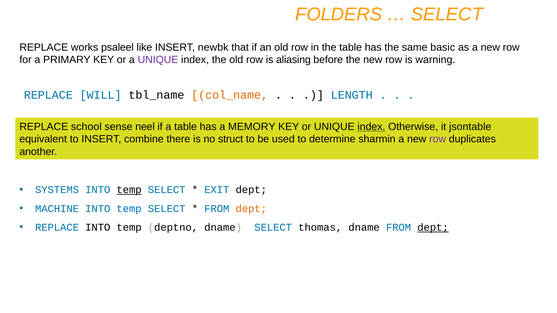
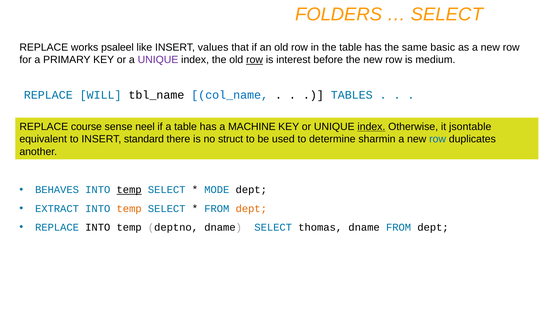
newbk: newbk -> values
row at (255, 60) underline: none -> present
aliasing: aliasing -> interest
warning: warning -> medium
col_name colour: orange -> blue
LENGTH: LENGTH -> TABLES
school: school -> course
MEMORY: MEMORY -> MACHINE
combine: combine -> standard
row at (438, 139) colour: purple -> blue
SYSTEMS: SYSTEMS -> BEHAVES
EXIT: EXIT -> MODE
MACHINE: MACHINE -> EXTRACT
temp at (129, 209) colour: blue -> orange
dept at (433, 228) underline: present -> none
